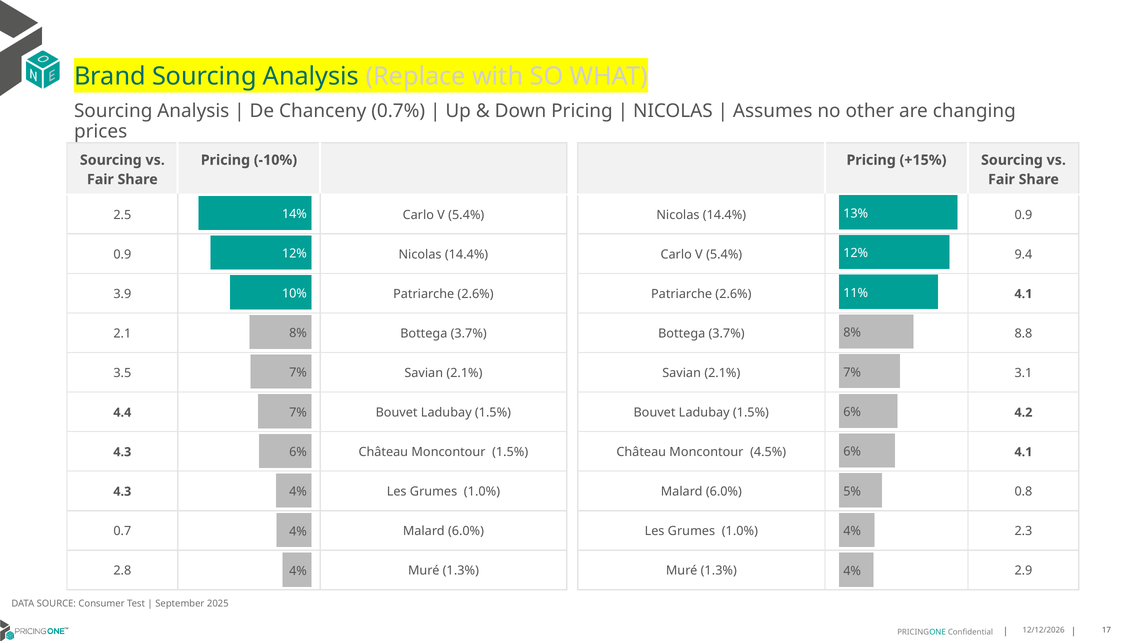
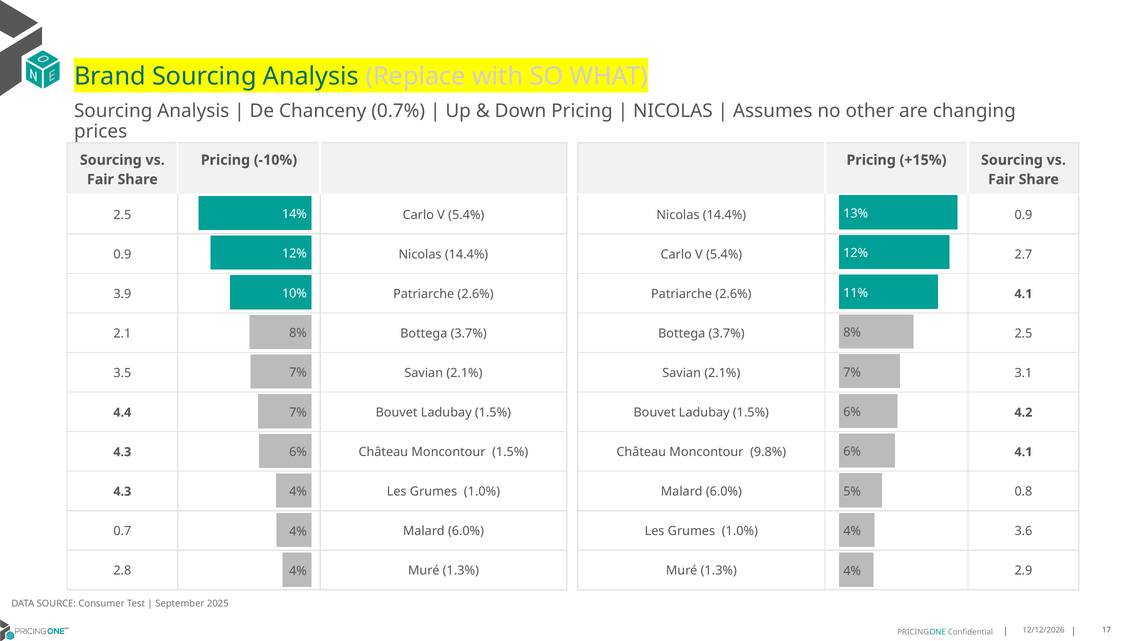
9.4: 9.4 -> 2.7
3.7% 8.8: 8.8 -> 2.5
4.5%: 4.5% -> 9.8%
2.3: 2.3 -> 3.6
